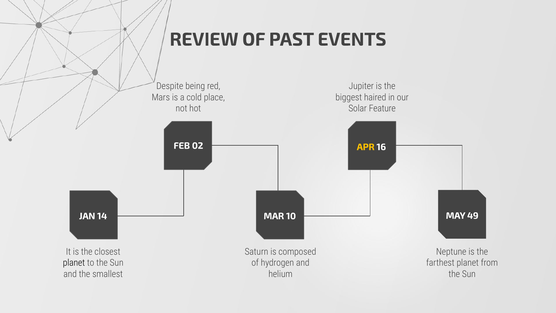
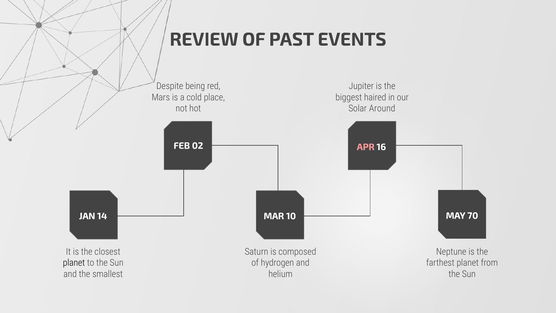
Feature: Feature -> Around
APR colour: yellow -> pink
49: 49 -> 70
